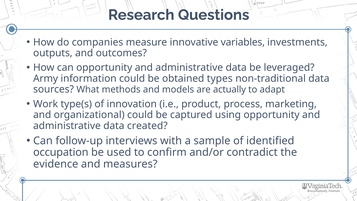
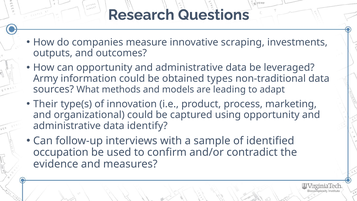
variables: variables -> scraping
actually: actually -> leading
Work: Work -> Their
created: created -> identify
